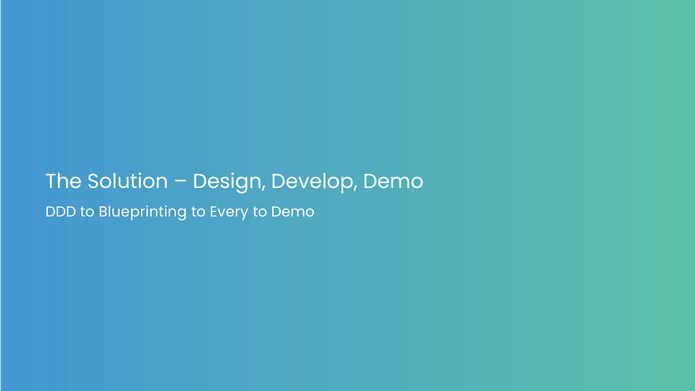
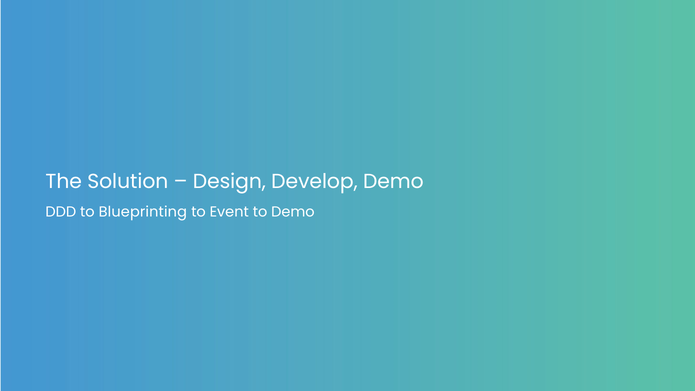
Every: Every -> Event
